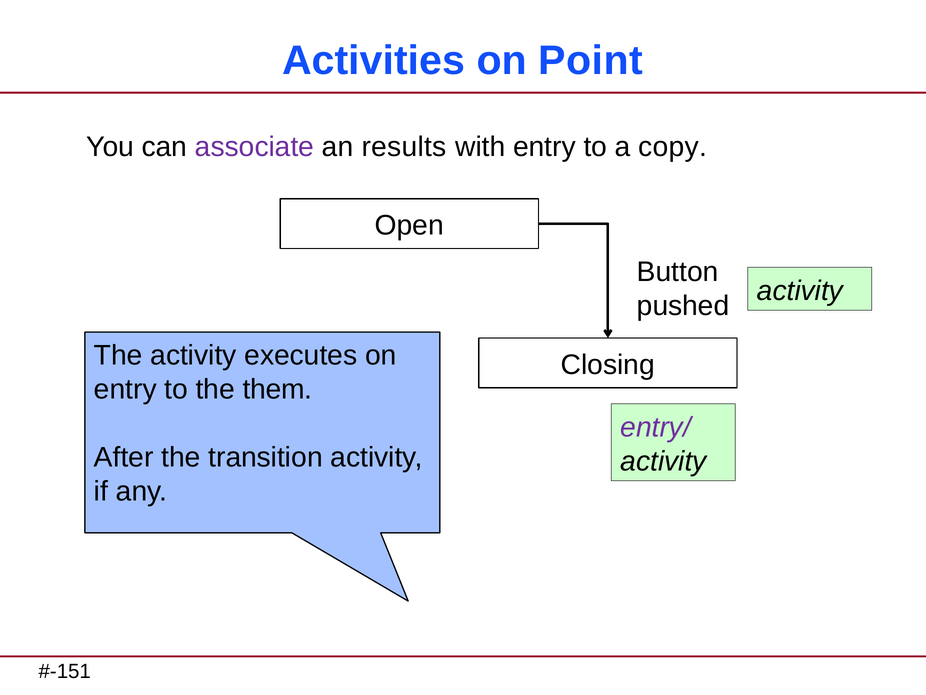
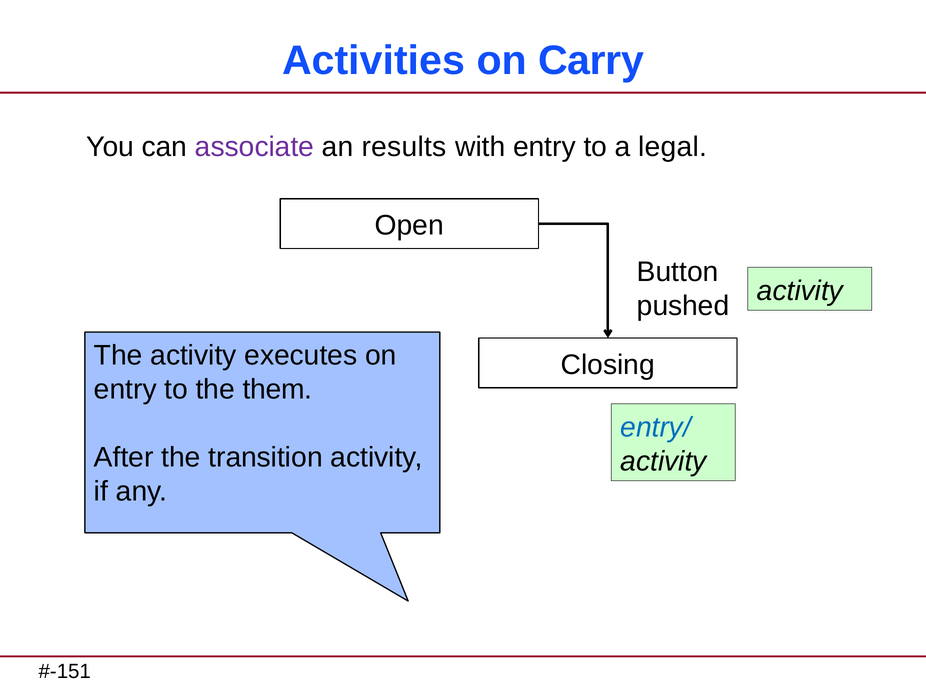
Point: Point -> Carry
copy: copy -> legal
entry/ colour: purple -> blue
